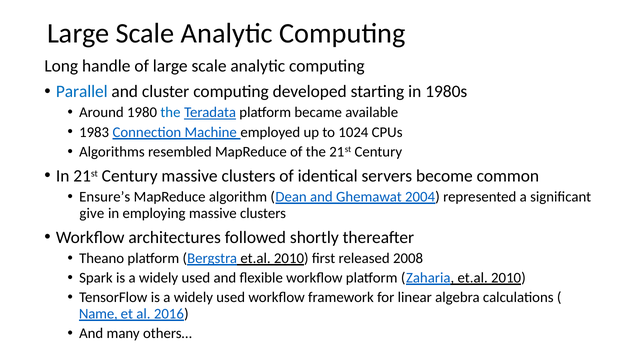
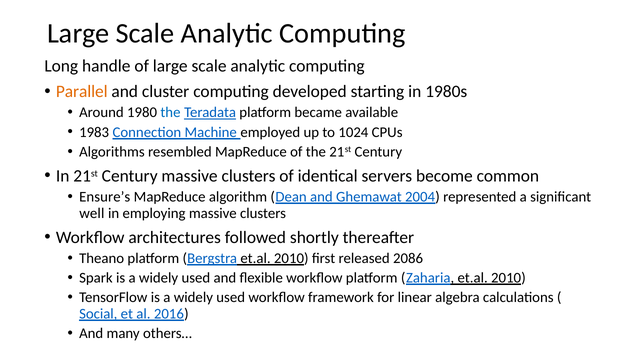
Parallel colour: blue -> orange
give: give -> well
2008: 2008 -> 2086
Name: Name -> Social
